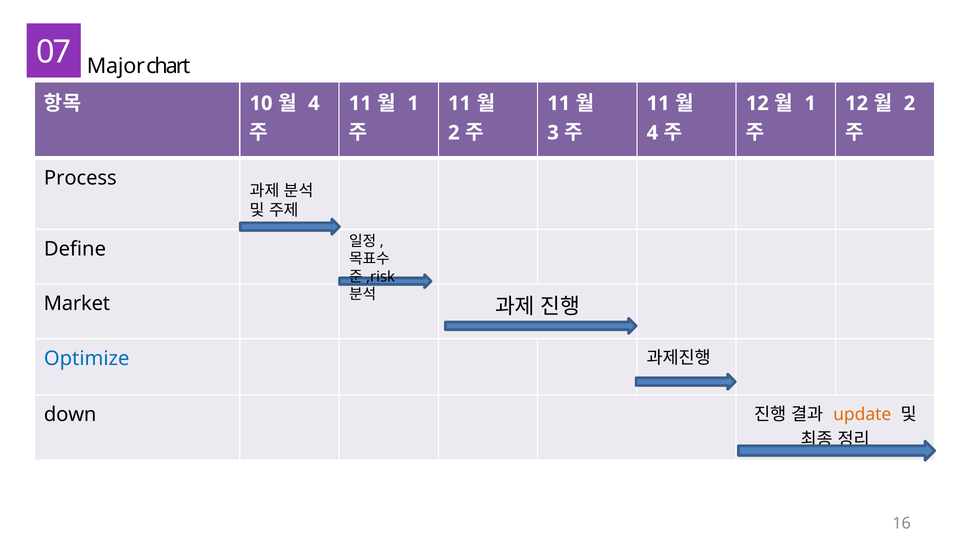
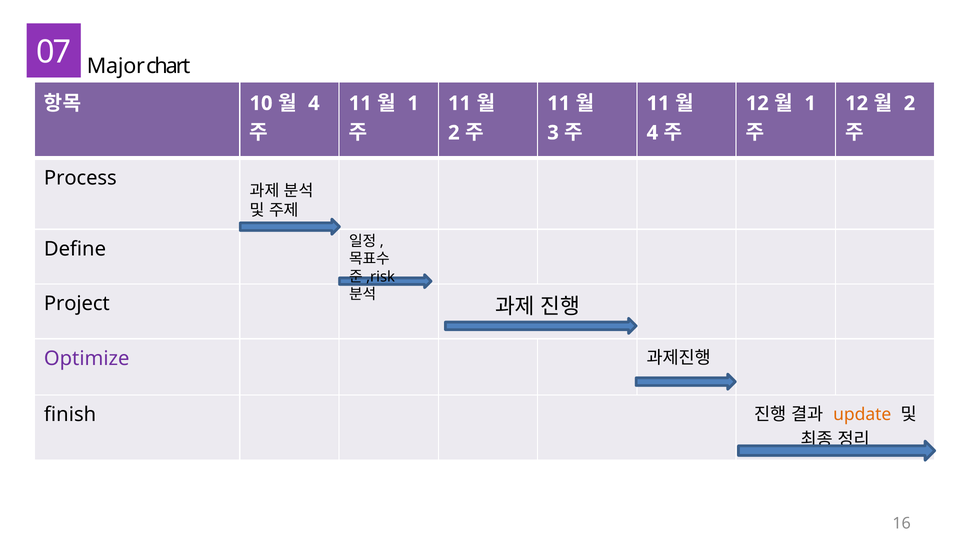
Market: Market -> Project
Optimize colour: blue -> purple
down: down -> finish
